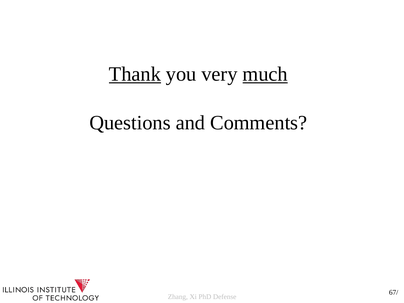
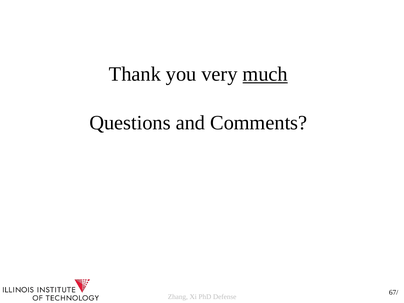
Thank underline: present -> none
